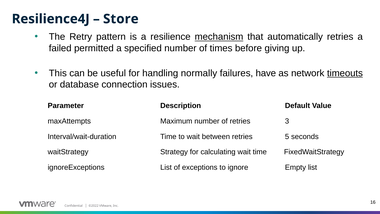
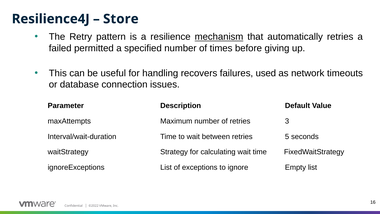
normally: normally -> recovers
have: have -> used
timeouts underline: present -> none
